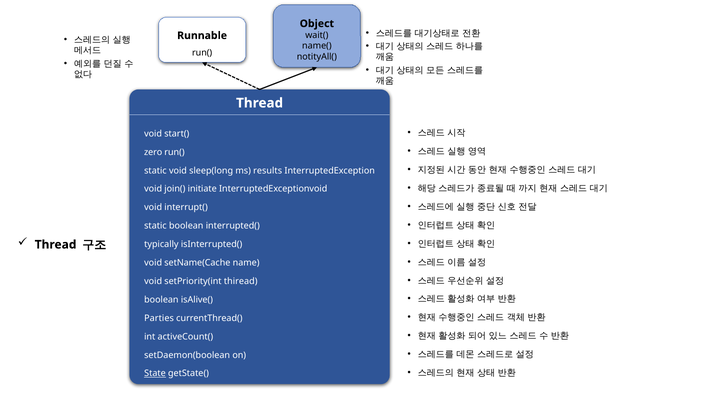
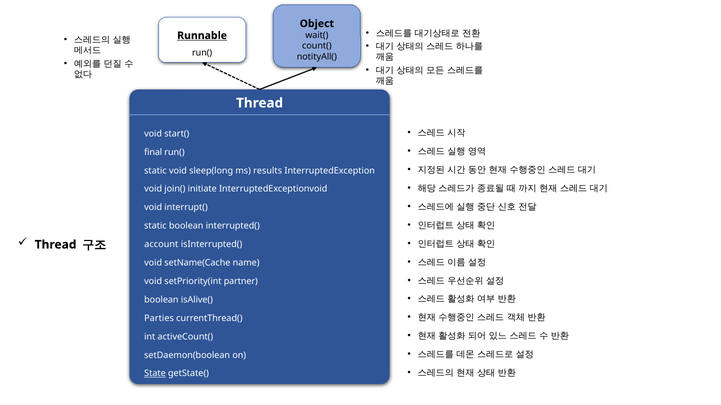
Runnable underline: none -> present
name(: name( -> count(
zero: zero -> final
typically: typically -> account
thiread: thiread -> partner
